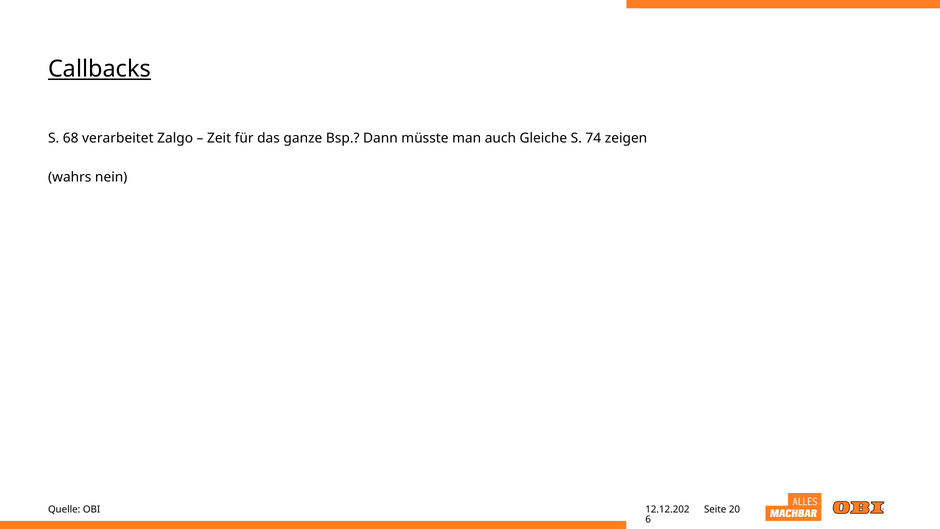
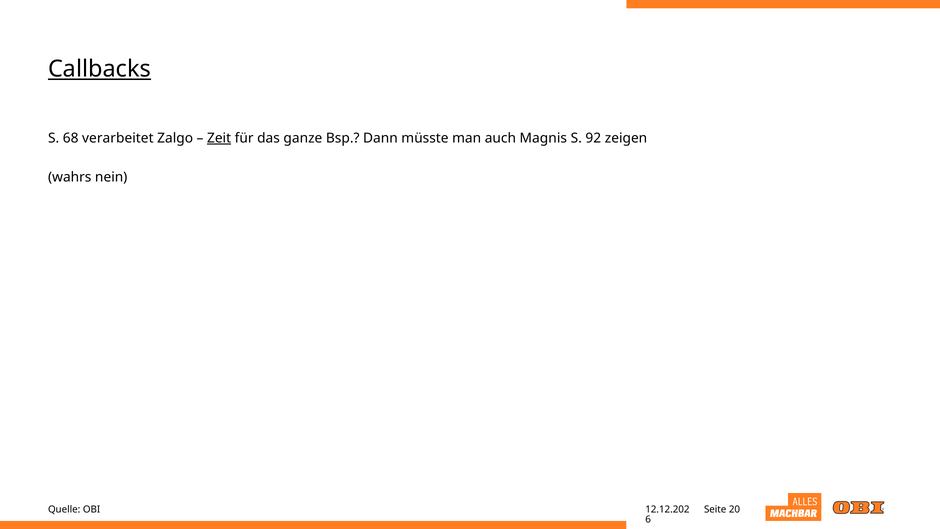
Zeit underline: none -> present
Gleiche: Gleiche -> Magnis
74: 74 -> 92
